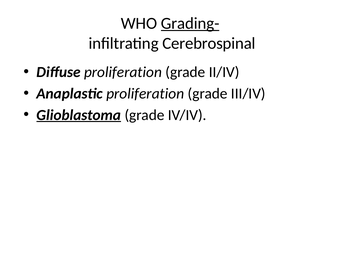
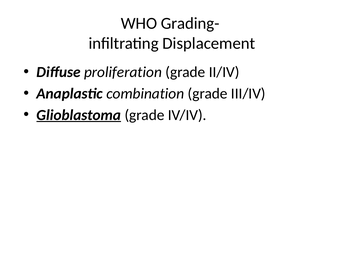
Grading- underline: present -> none
Cerebrospinal: Cerebrospinal -> Displacement
Anaplastic proliferation: proliferation -> combination
